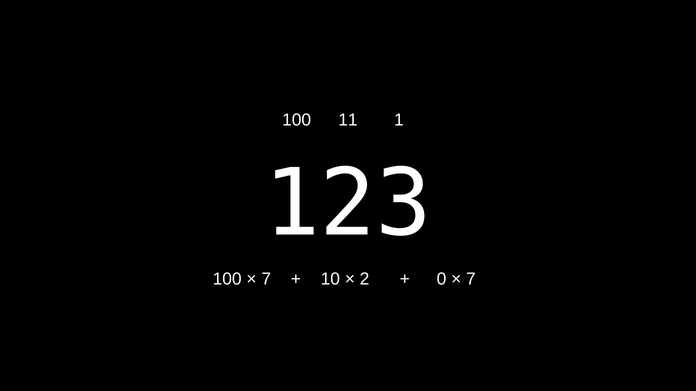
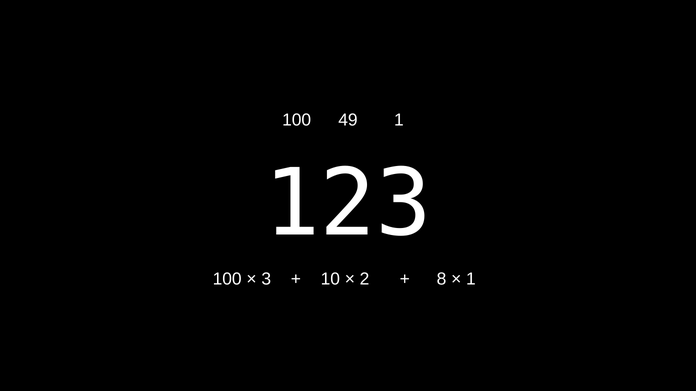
11: 11 -> 49
7 at (266, 279): 7 -> 3
0: 0 -> 8
7 at (471, 279): 7 -> 1
